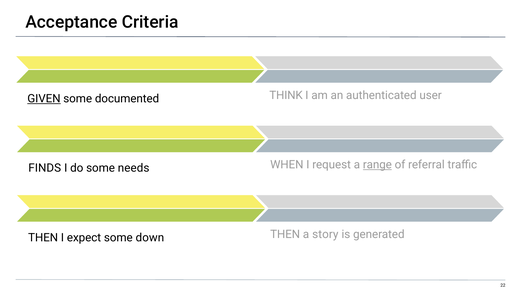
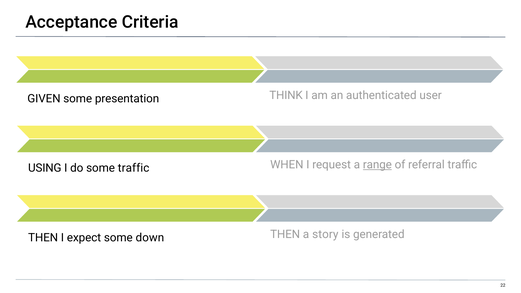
GIVEN underline: present -> none
documented: documented -> presentation
FINDS: FINDS -> USING
some needs: needs -> traffic
